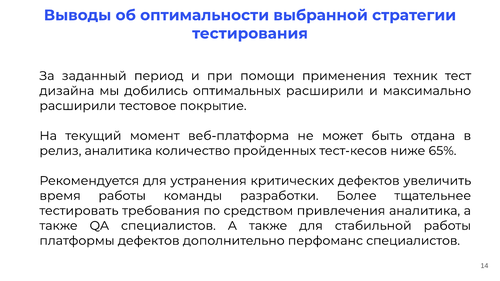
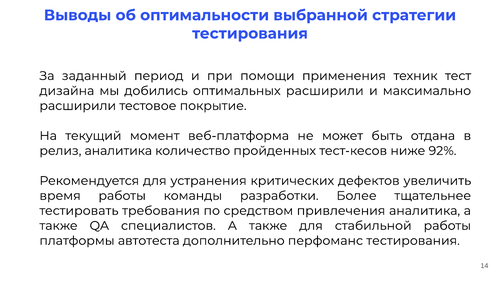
65%: 65% -> 92%
платформы дефектов: дефектов -> автотеста
перфоманс специалистов: специалистов -> тестирования
